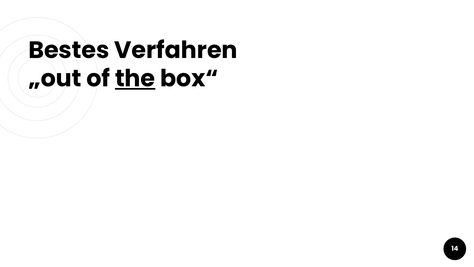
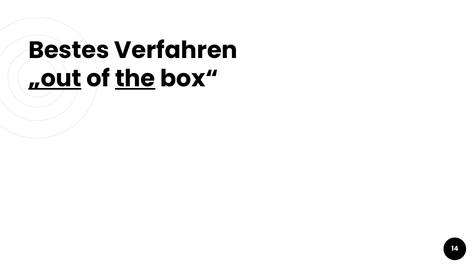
„out underline: none -> present
